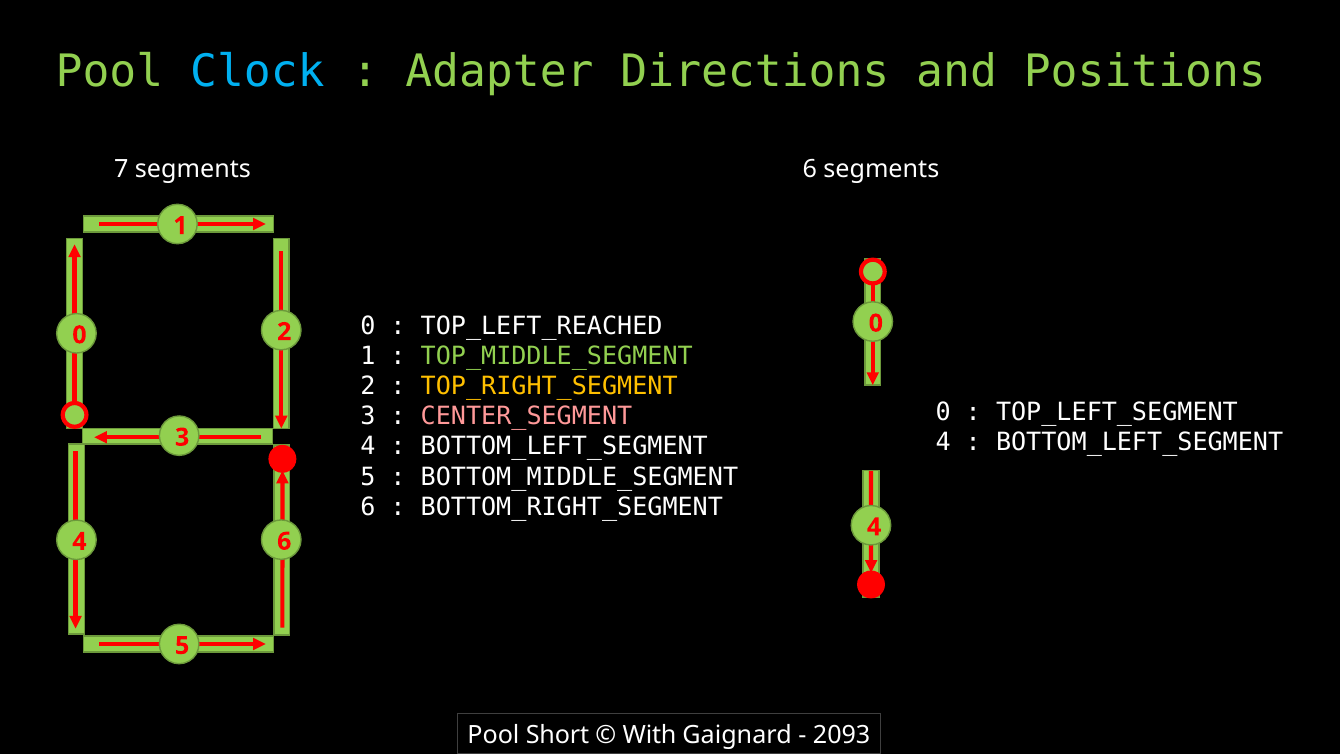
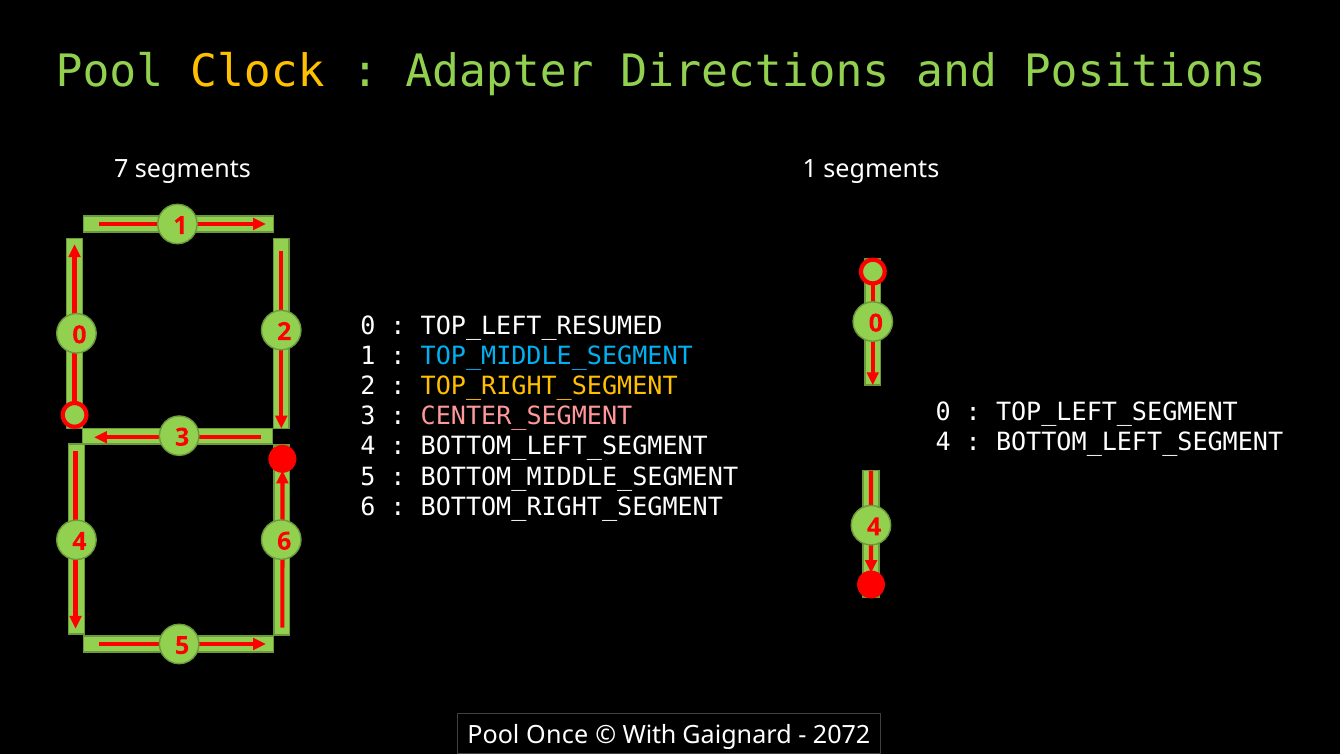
Clock colour: light blue -> yellow
segments 6: 6 -> 1
TOP_LEFT_REACHED: TOP_LEFT_REACHED -> TOP_LEFT_RESUMED
TOP_MIDDLE_SEGMENT colour: light green -> light blue
Short: Short -> Once
2093: 2093 -> 2072
